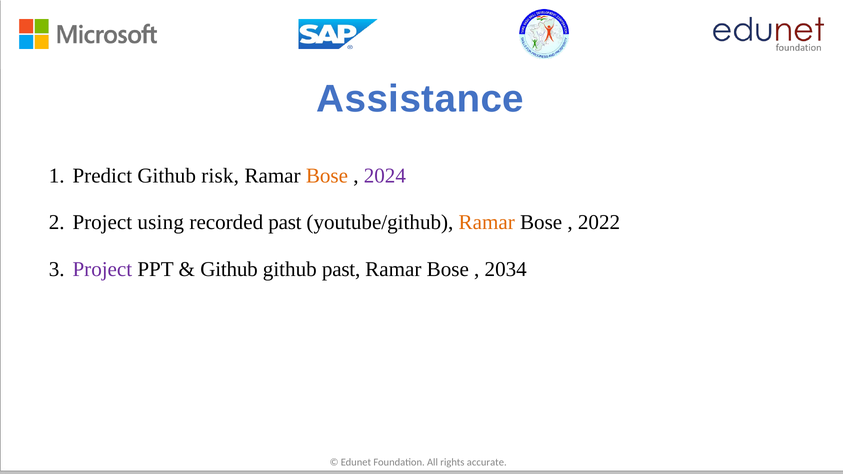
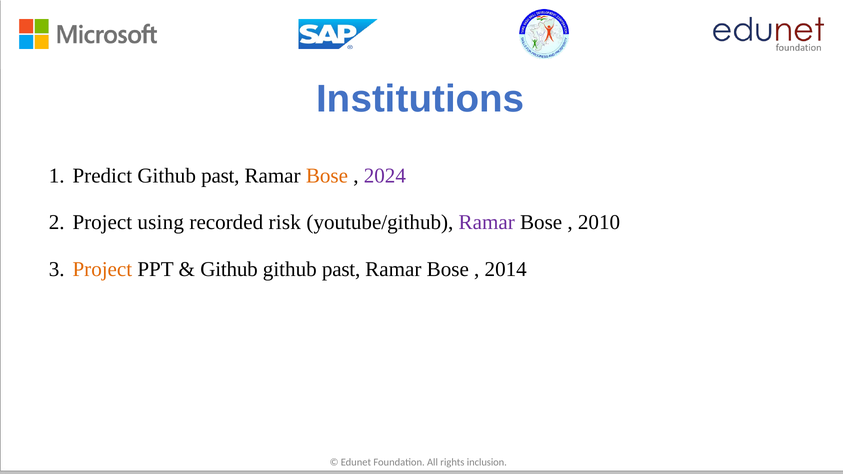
Assistance: Assistance -> Institutions
risk at (220, 176): risk -> past
recorded past: past -> risk
Ramar at (487, 223) colour: orange -> purple
2022: 2022 -> 2010
Project at (102, 269) colour: purple -> orange
2034: 2034 -> 2014
accurate: accurate -> inclusion
